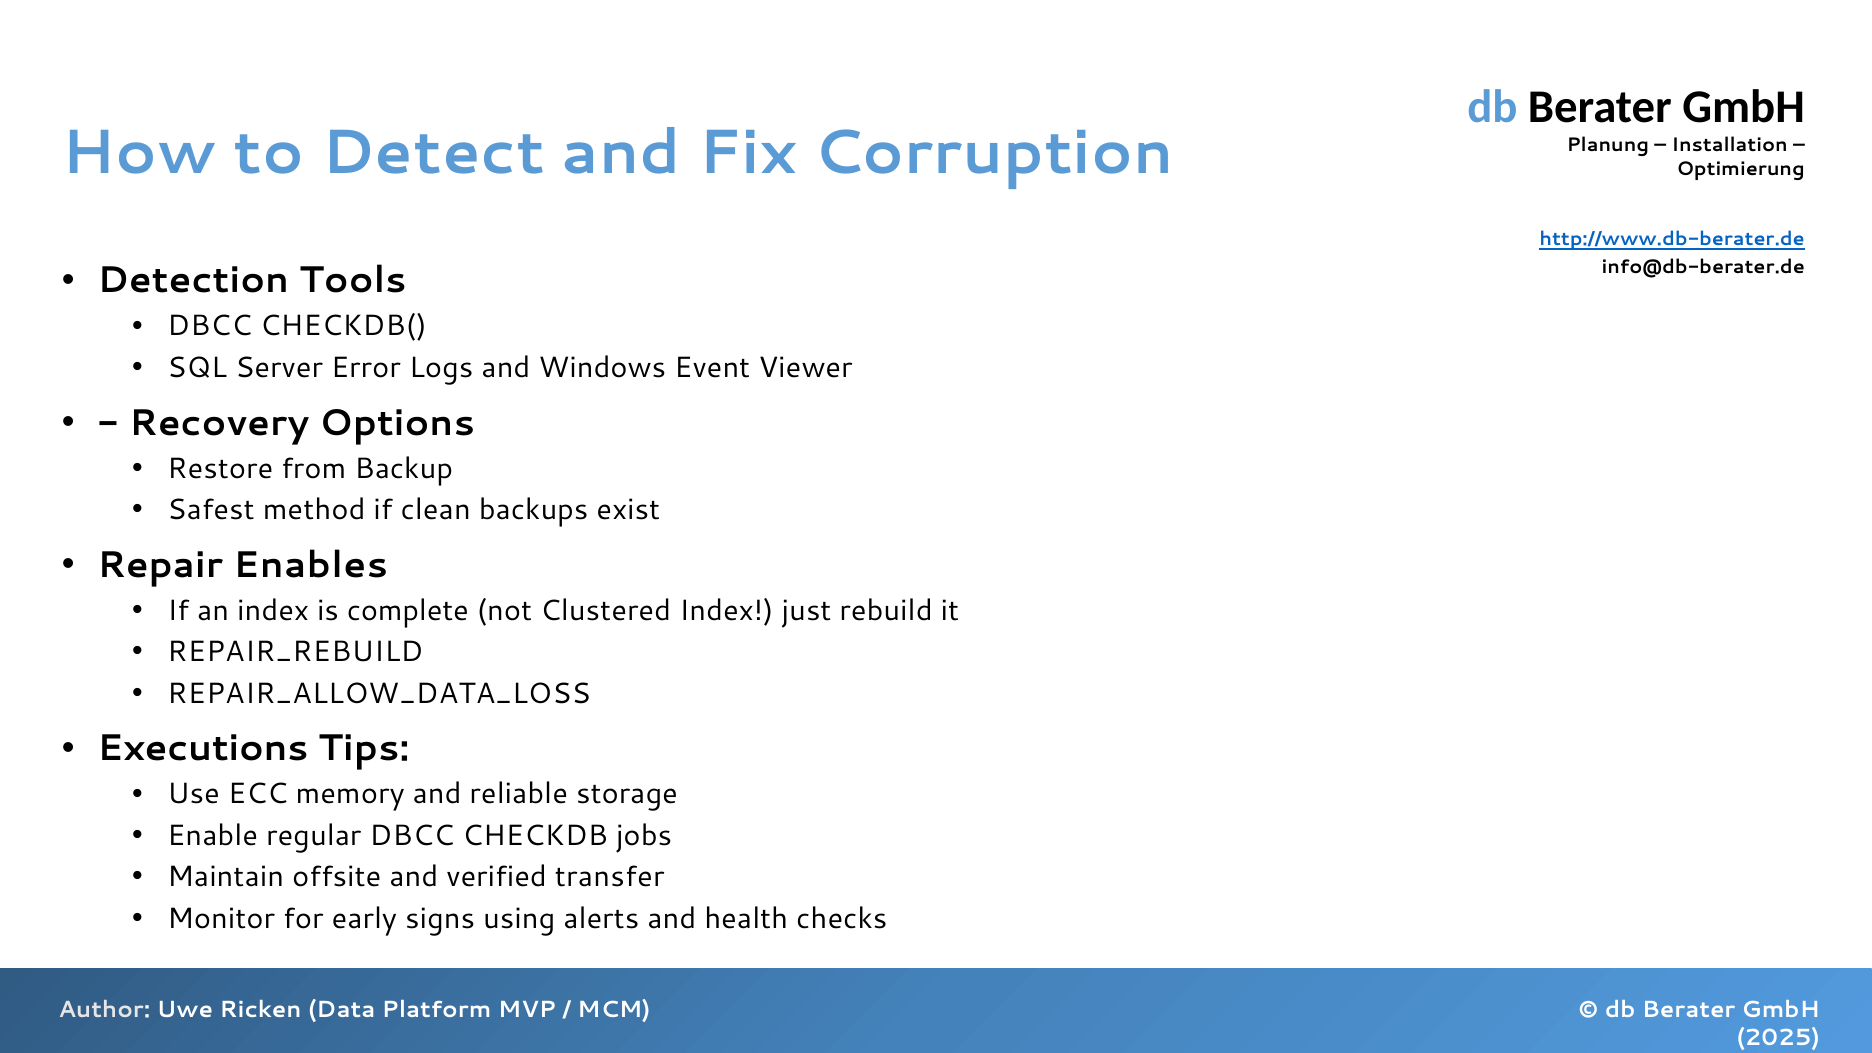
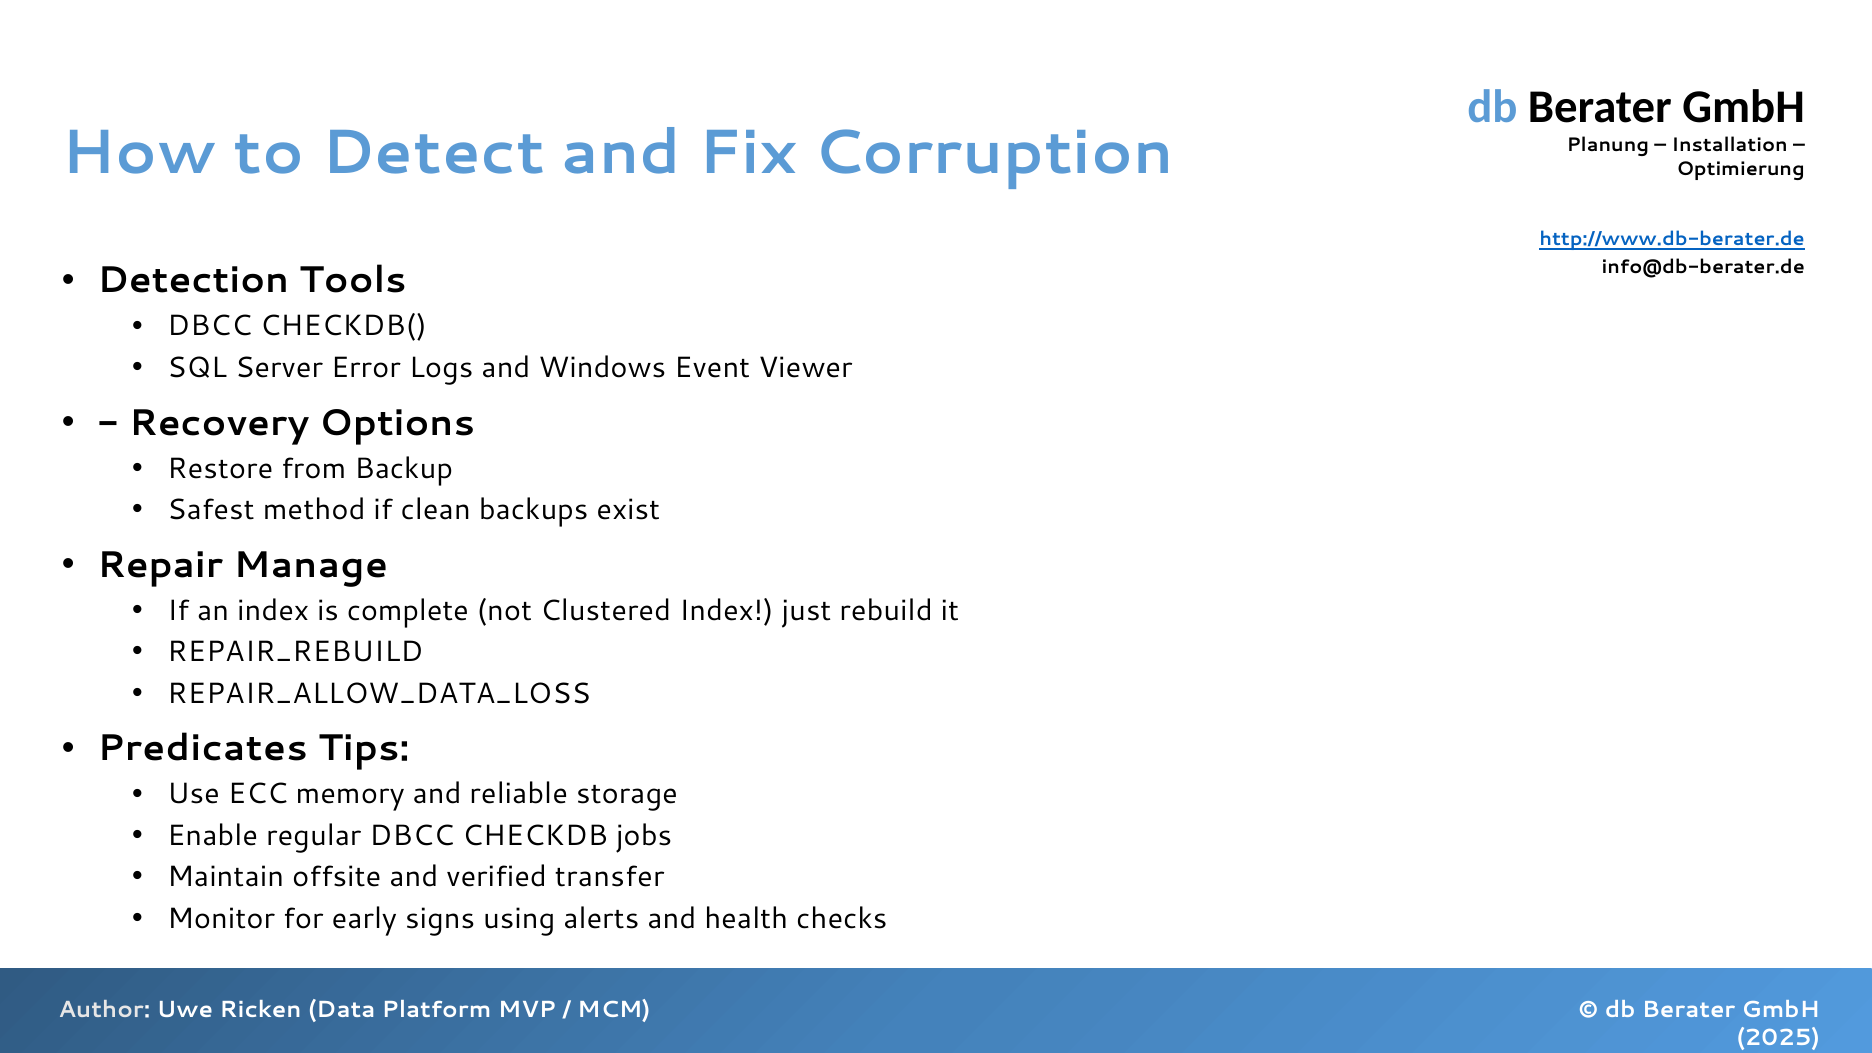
Enables: Enables -> Manage
Executions: Executions -> Predicates
